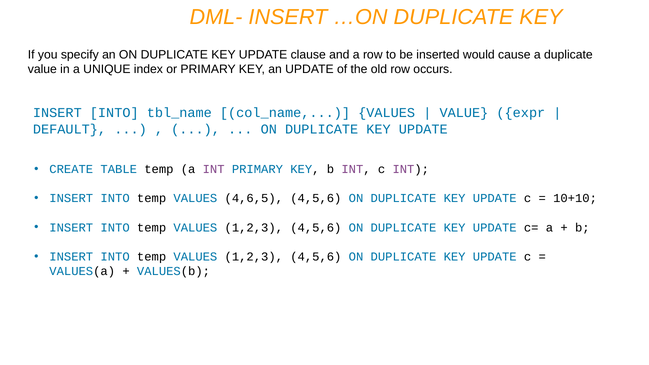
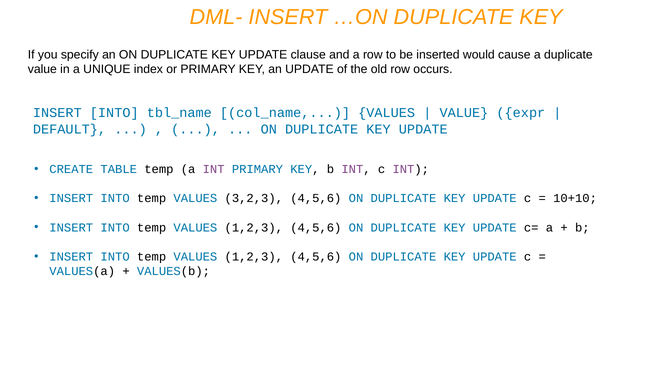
4,6,5: 4,6,5 -> 3,2,3
